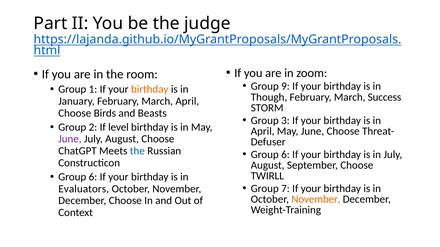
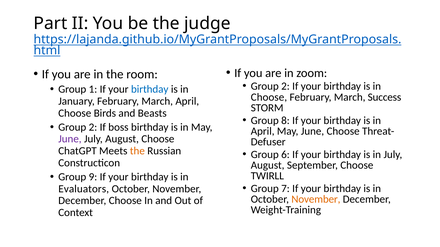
9 at (285, 87): 9 -> 2
birthday at (150, 90) colour: orange -> blue
Though at (269, 97): Though -> Choose
3: 3 -> 8
level: level -> boss
the at (137, 151) colour: blue -> orange
6 at (93, 177): 6 -> 9
